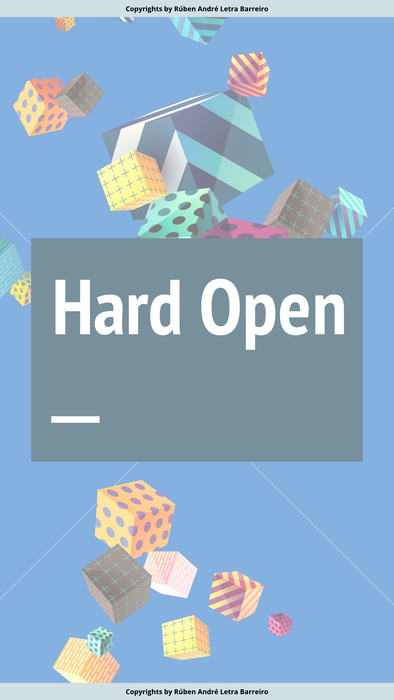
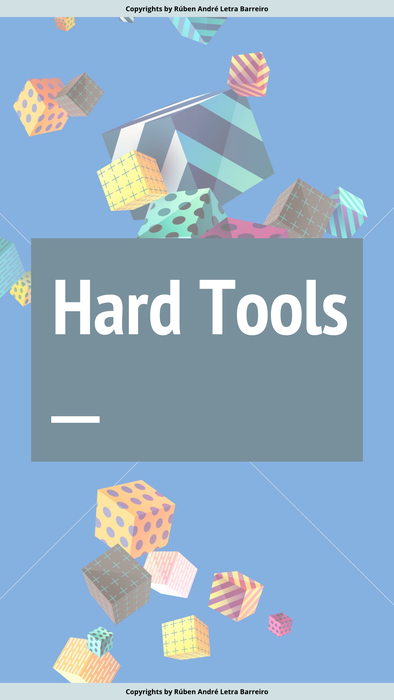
Open: Open -> Tools
